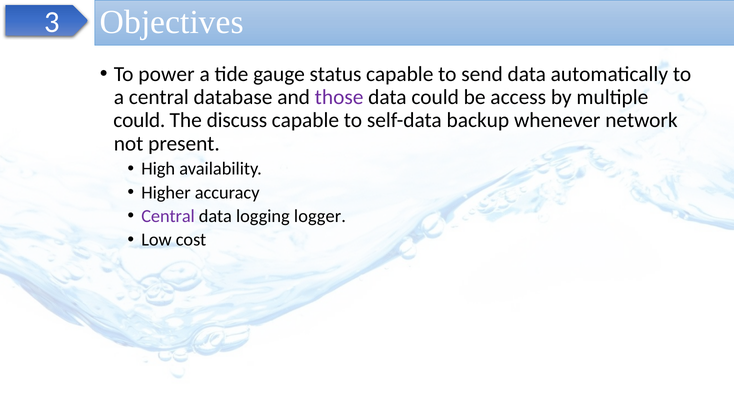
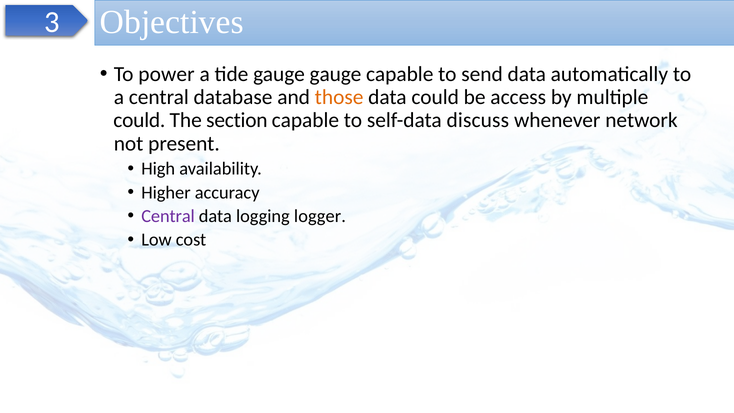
gauge status: status -> gauge
those colour: purple -> orange
discuss: discuss -> section
backup: backup -> discuss
